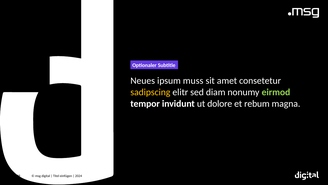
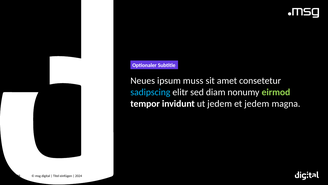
sadipscing colour: yellow -> light blue
ut dolore: dolore -> jedem
et rebum: rebum -> jedem
